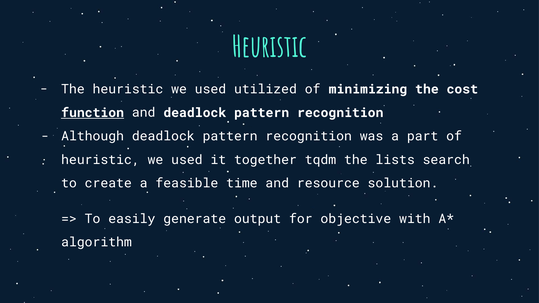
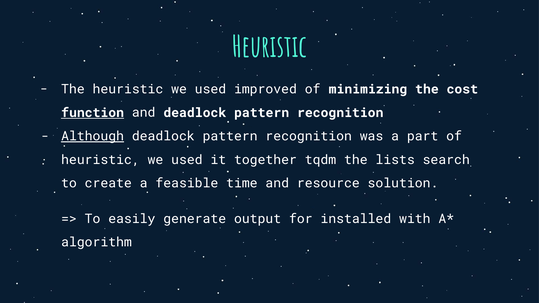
utilized: utilized -> improved
Although underline: none -> present
objective: objective -> installed
